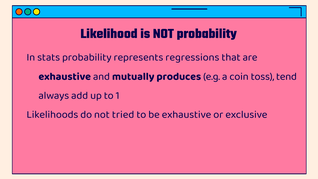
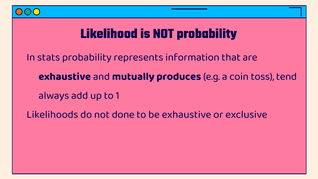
regressions: regressions -> information
tried: tried -> done
